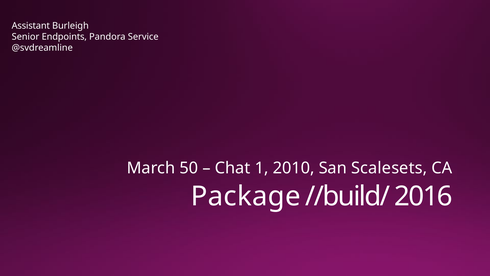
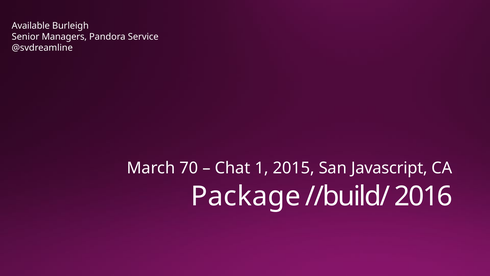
Assistant: Assistant -> Available
Endpoints: Endpoints -> Managers
50: 50 -> 70
2010: 2010 -> 2015
Scalesets: Scalesets -> Javascript
